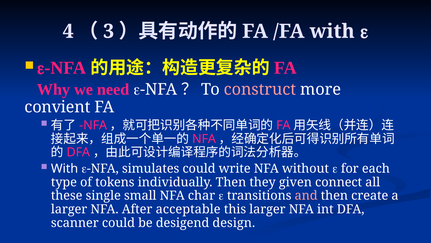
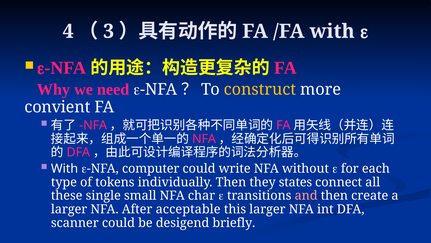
construct colour: pink -> yellow
simulates: simulates -> computer
given: given -> states
design: design -> briefly
